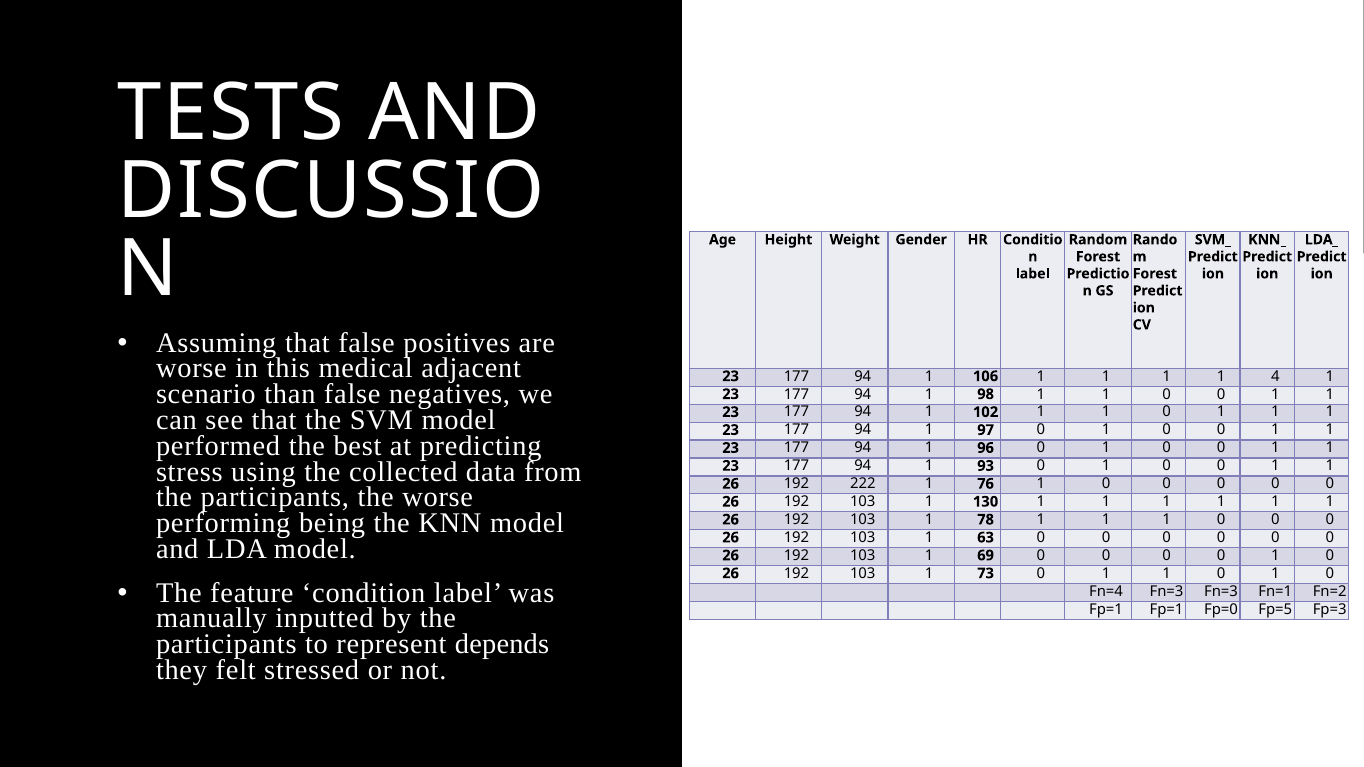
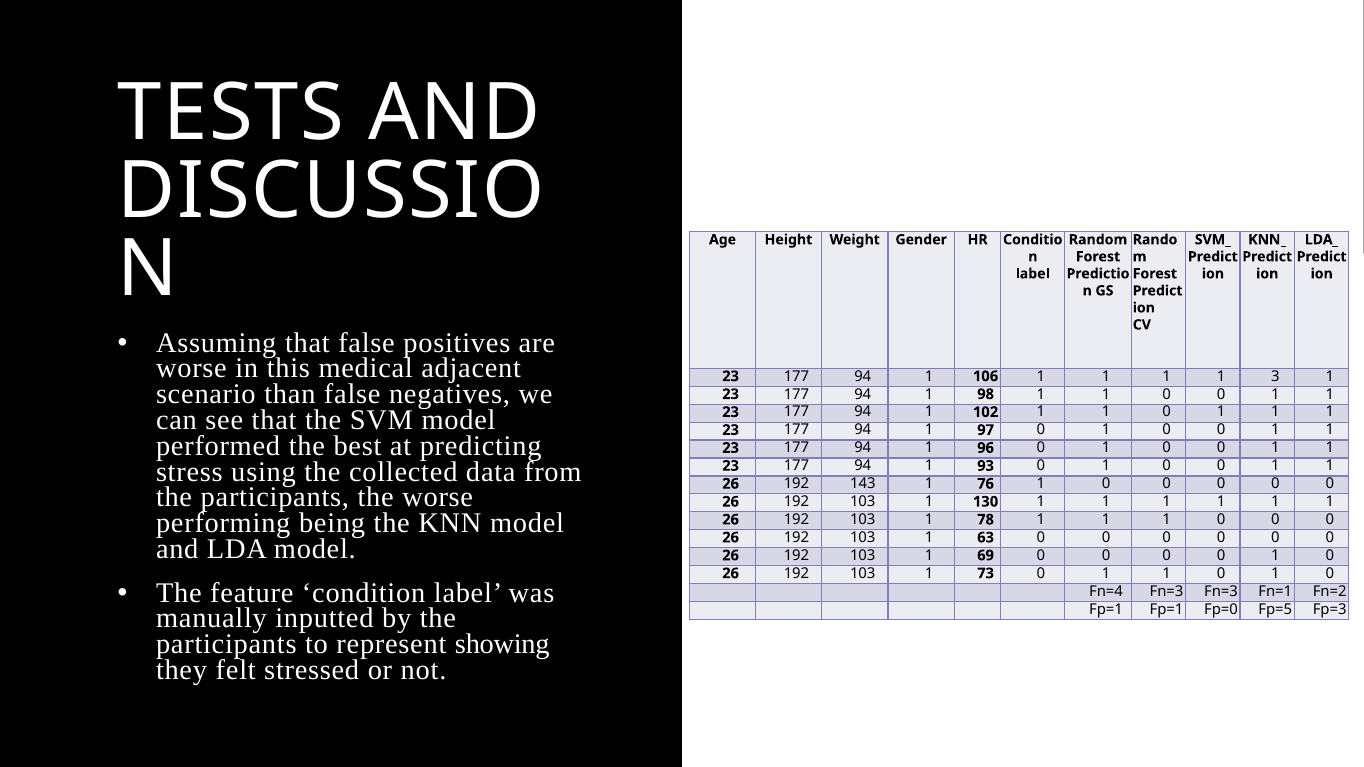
4: 4 -> 3
222: 222 -> 143
depends: depends -> showing
